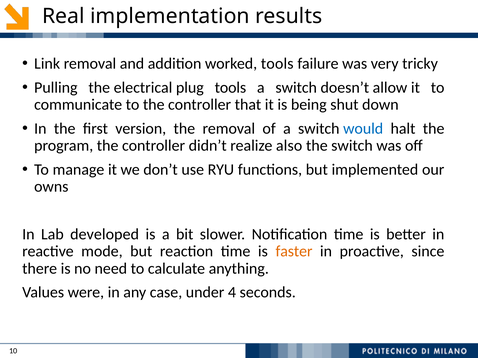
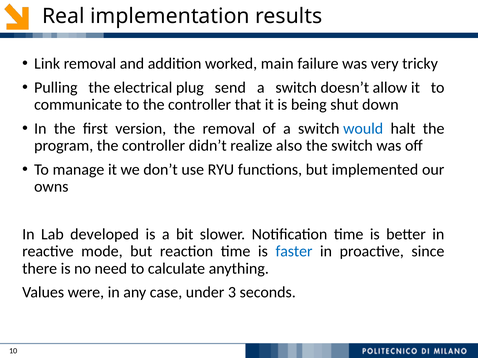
worked tools: tools -> main
plug tools: tools -> send
faster colour: orange -> blue
4: 4 -> 3
